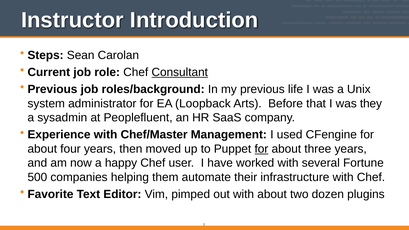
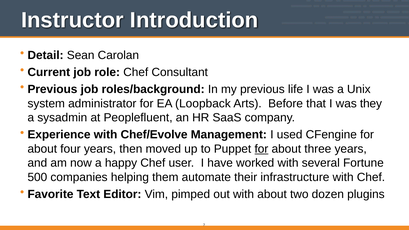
Steps: Steps -> Detail
Consultant underline: present -> none
Chef/Master: Chef/Master -> Chef/Evolve
